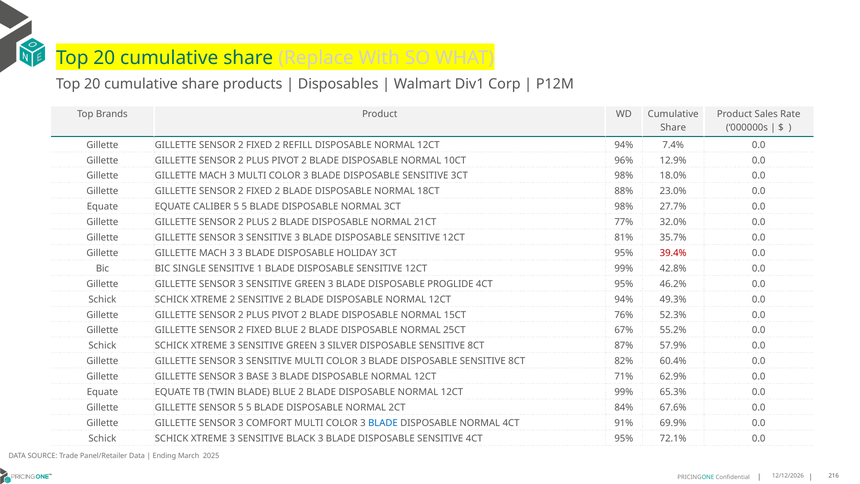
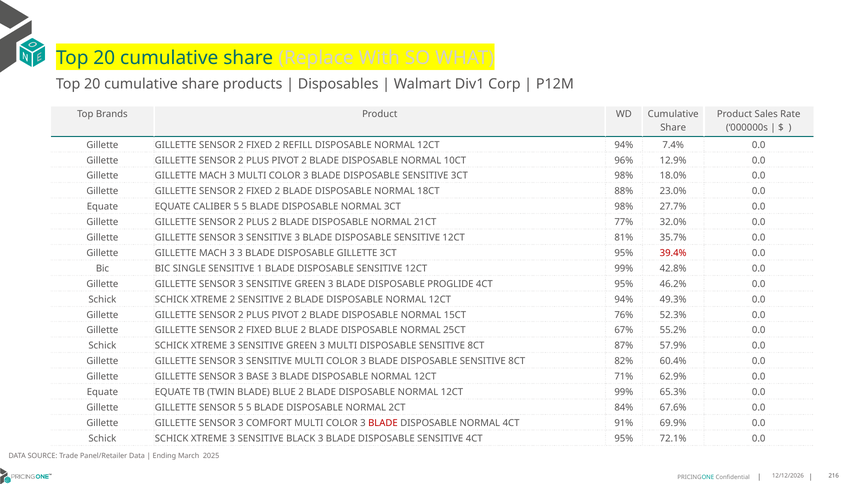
DISPOSABLE HOLIDAY: HOLIDAY -> GILLETTE
GREEN 3 SILVER: SILVER -> MULTI
BLADE at (383, 423) colour: blue -> red
